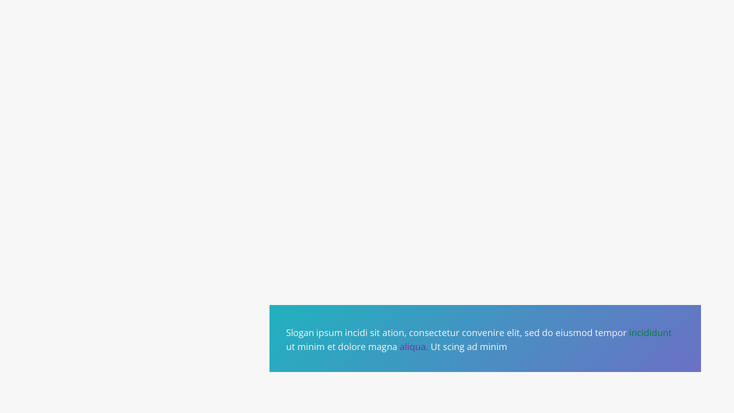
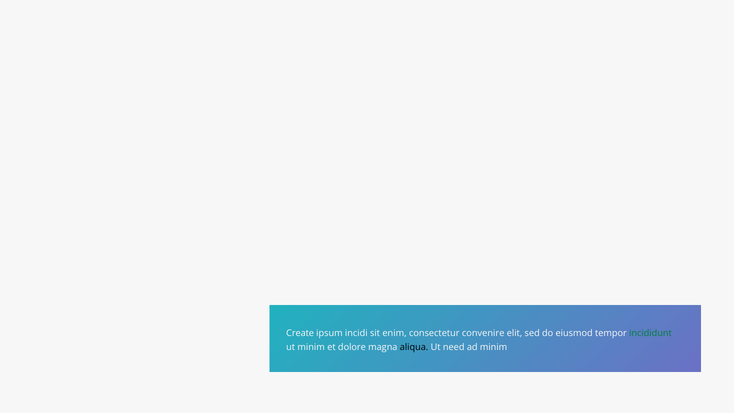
Slogan: Slogan -> Create
ation: ation -> enim
aliqua colour: purple -> black
scing: scing -> need
